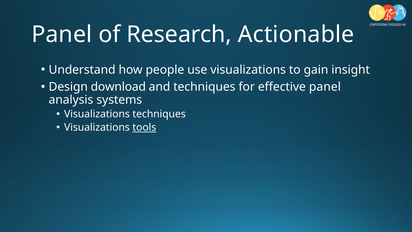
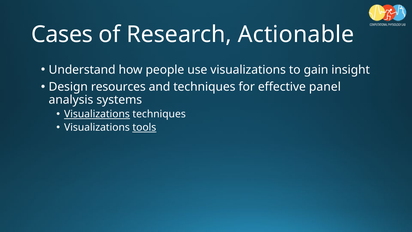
Panel at (62, 35): Panel -> Cases
download: download -> resources
Visualizations at (97, 114) underline: none -> present
